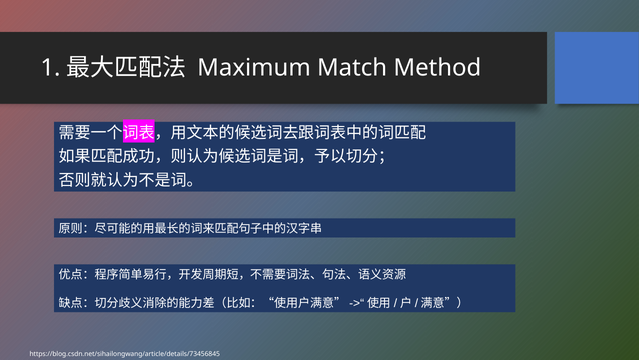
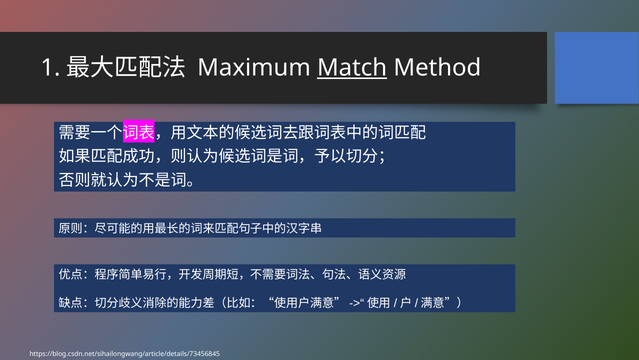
Match underline: none -> present
